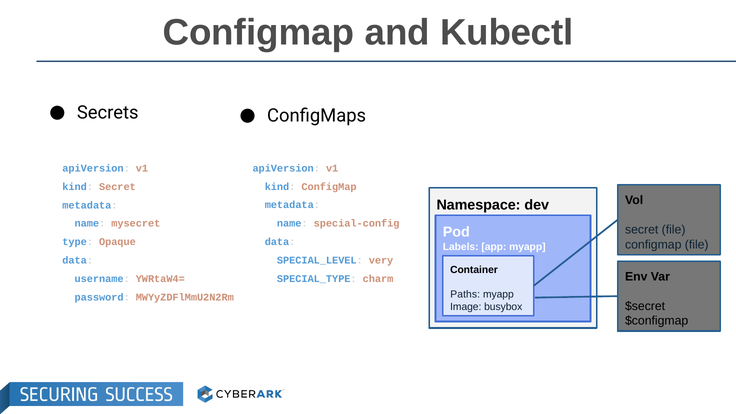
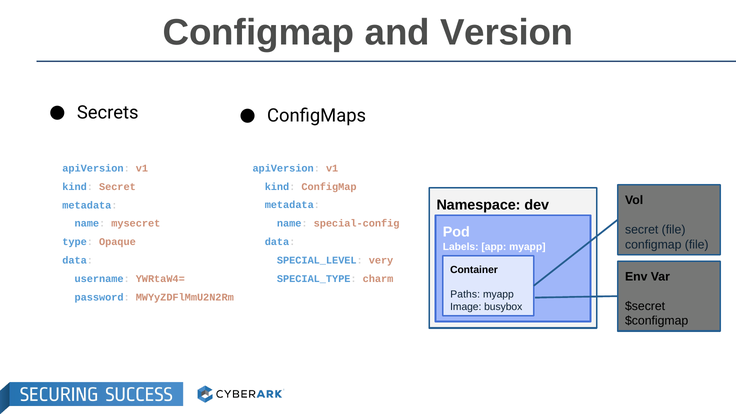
Kubectl: Kubectl -> Version
